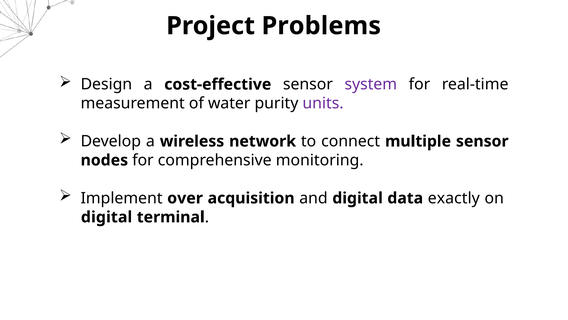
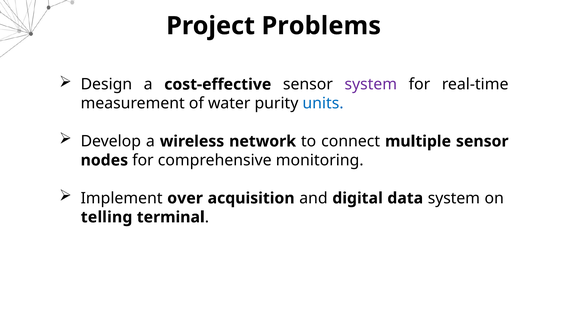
units colour: purple -> blue
data exactly: exactly -> system
digital at (107, 217): digital -> telling
